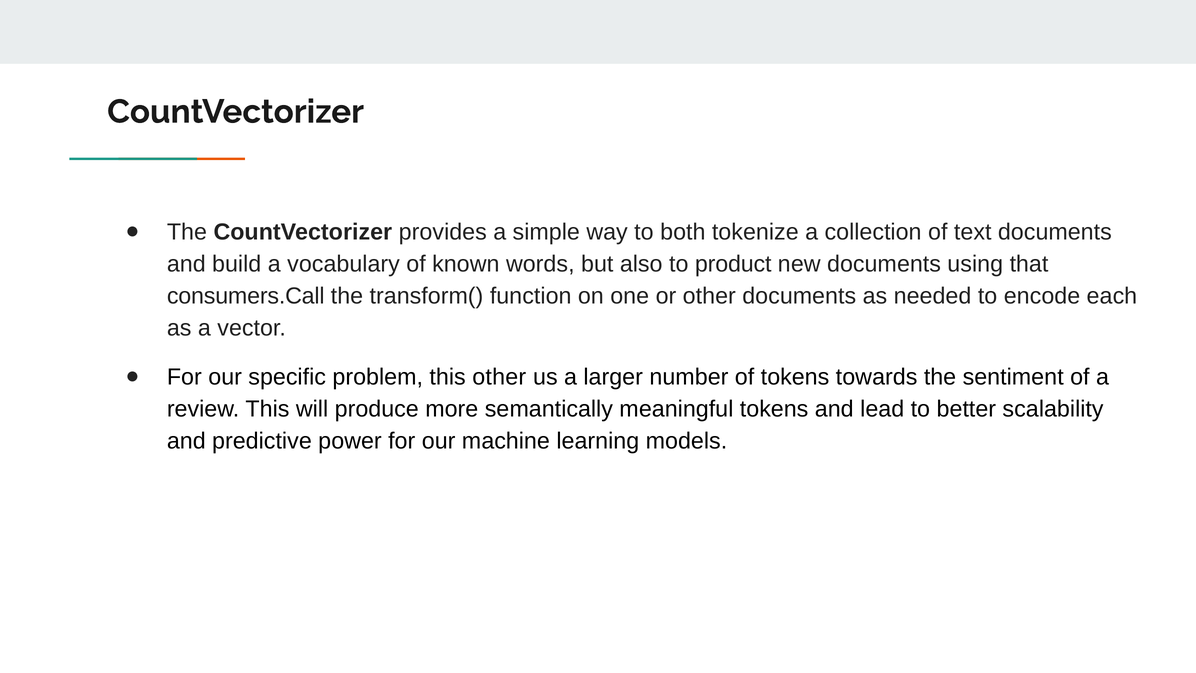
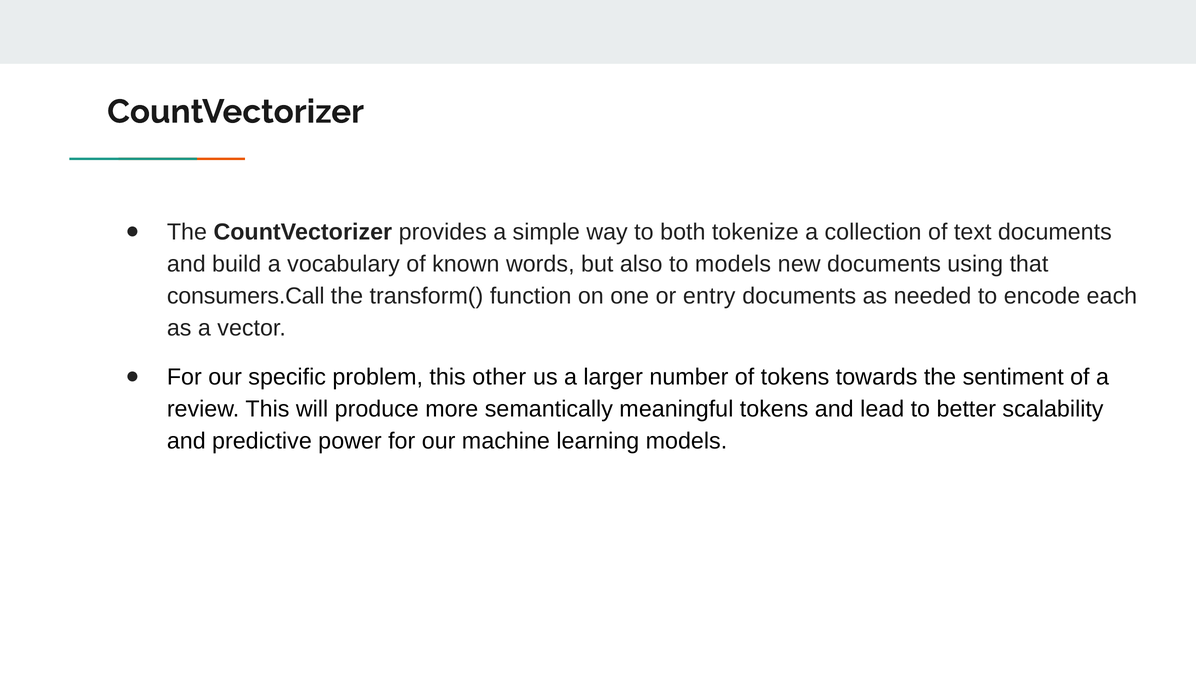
to product: product -> models
or other: other -> entry
